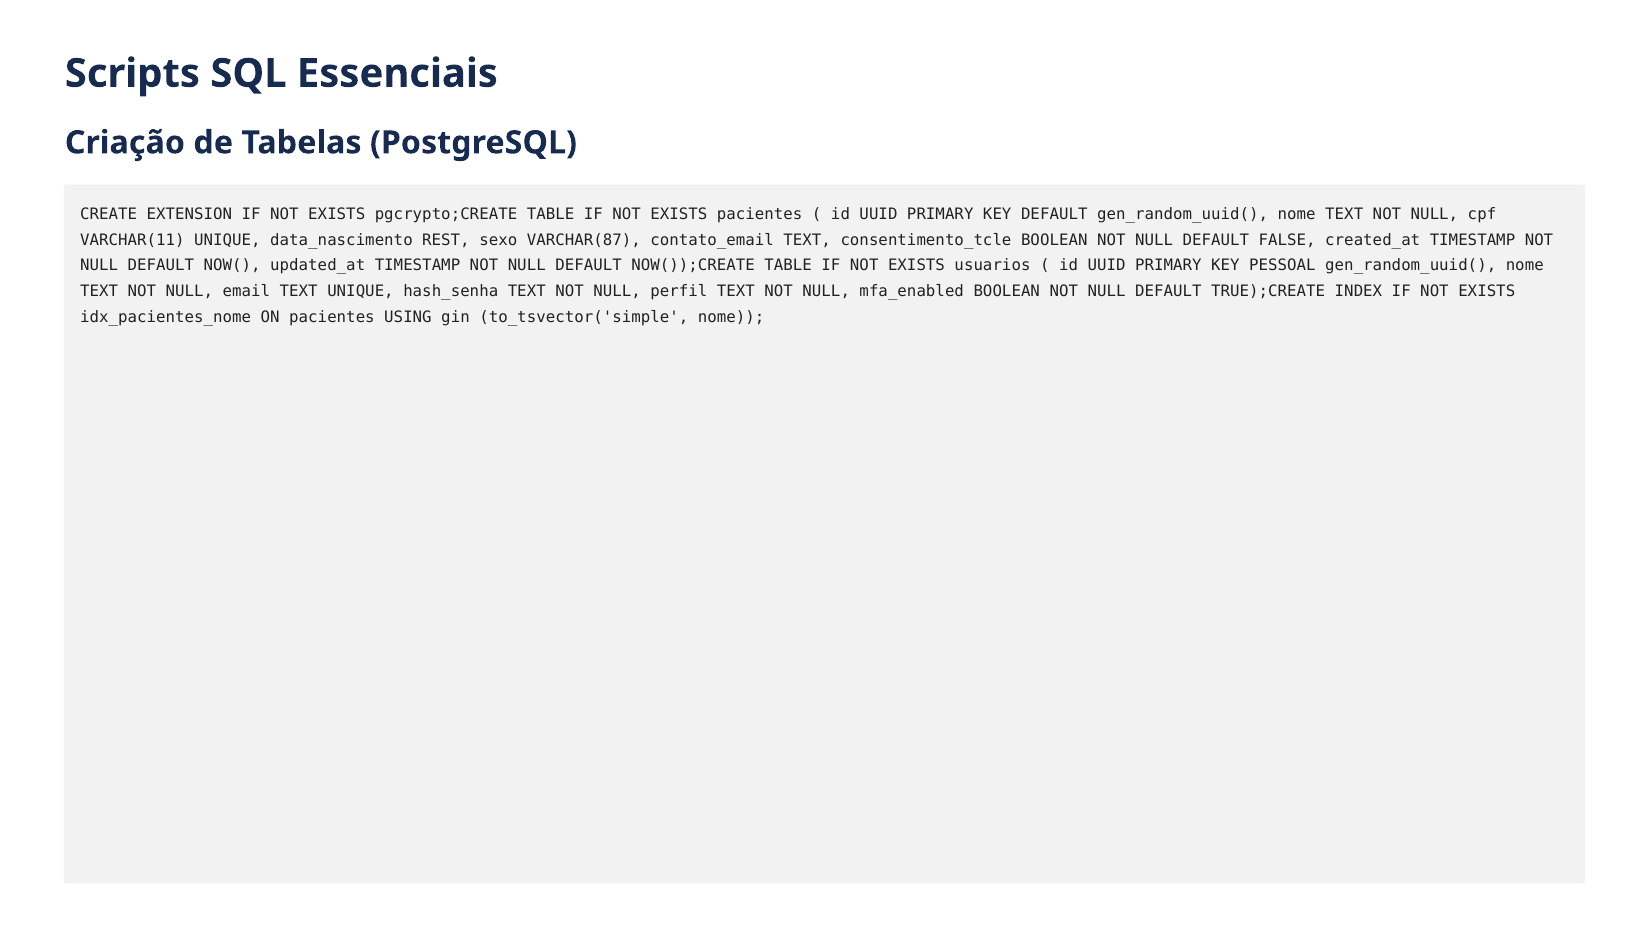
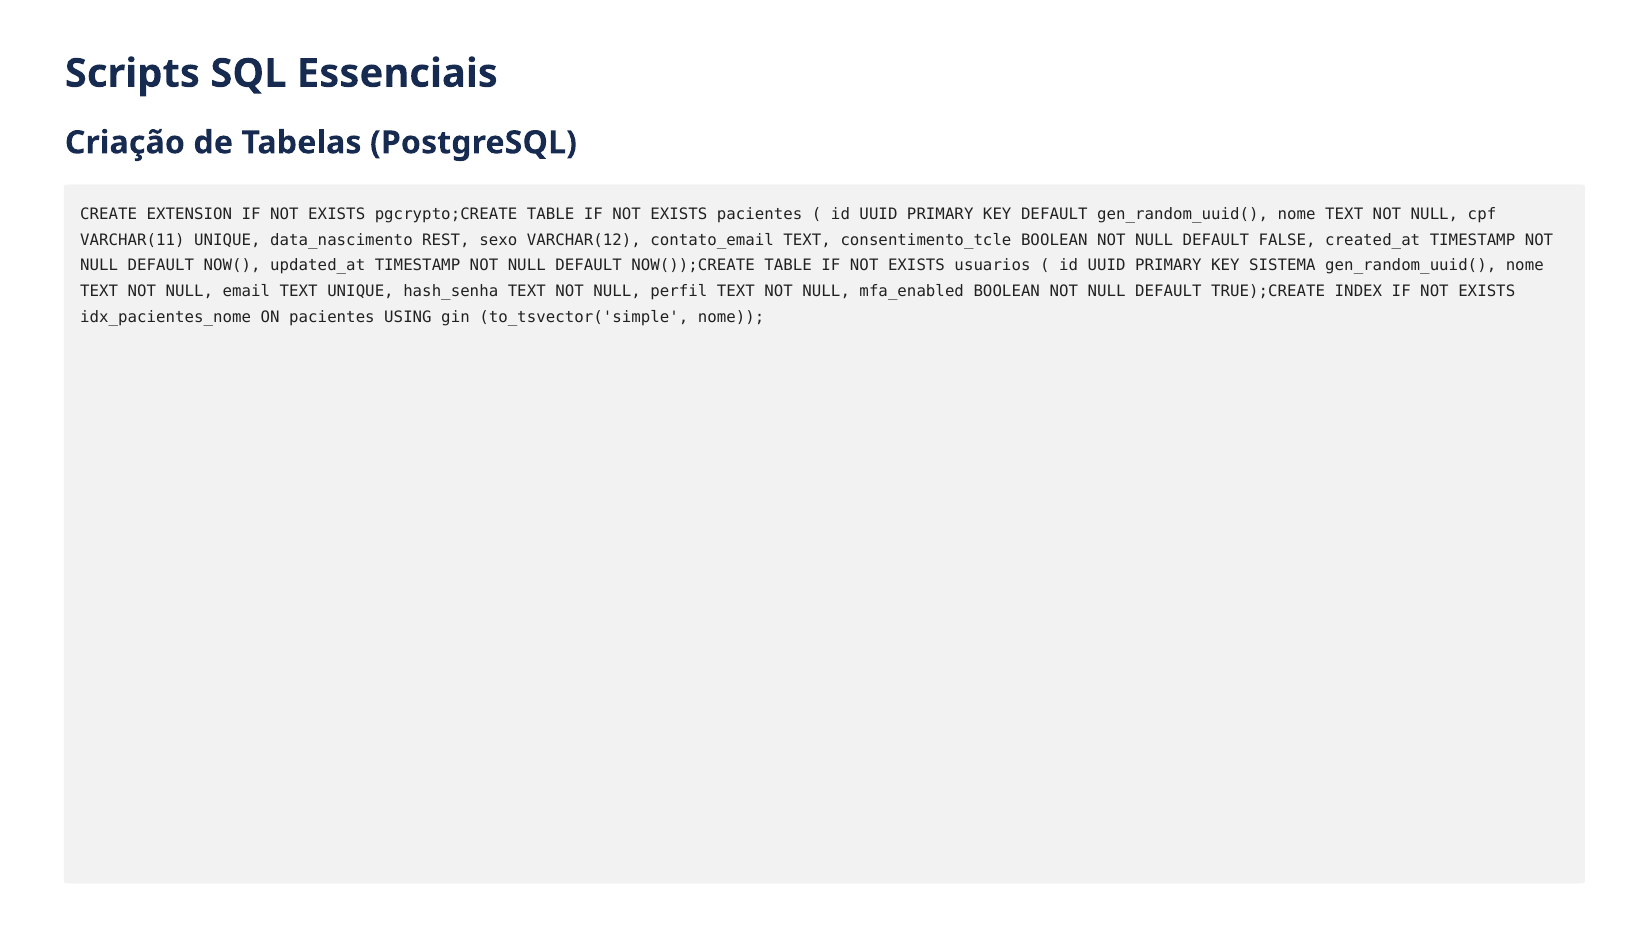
VARCHAR(87: VARCHAR(87 -> VARCHAR(12
PESSOAL: PESSOAL -> SISTEMA
